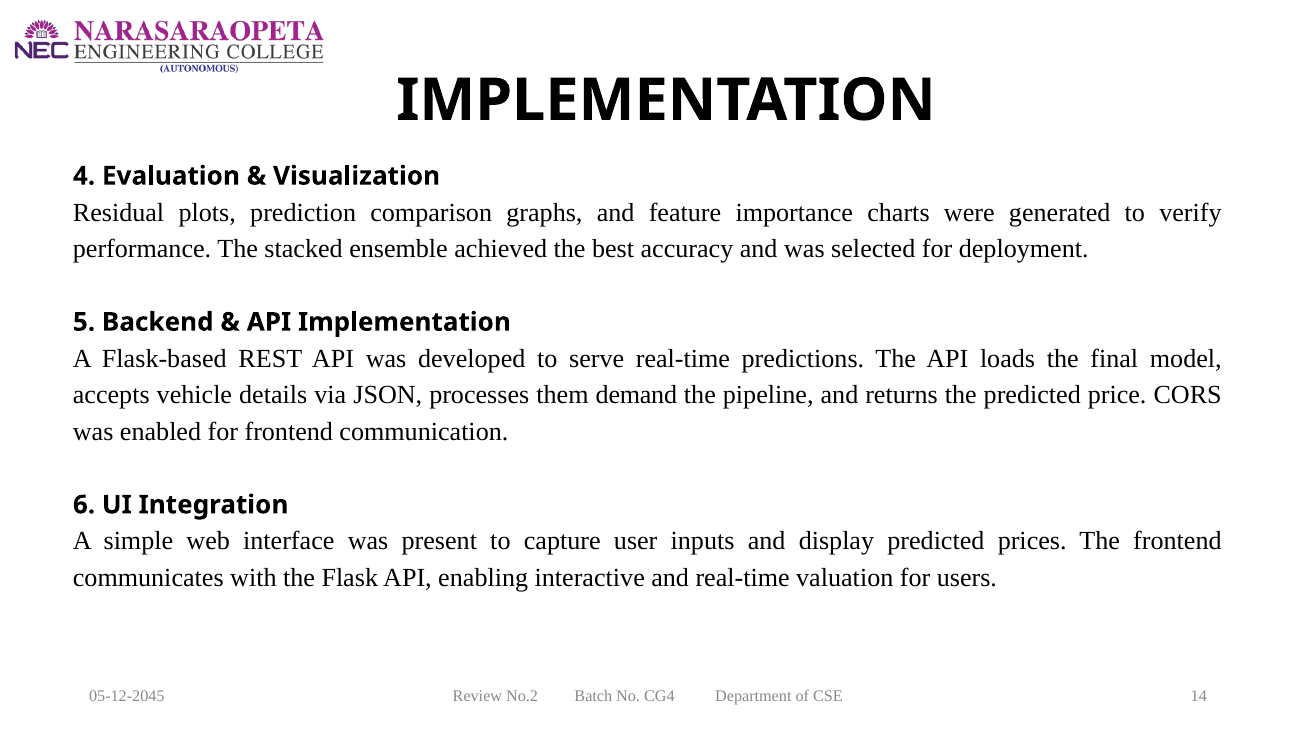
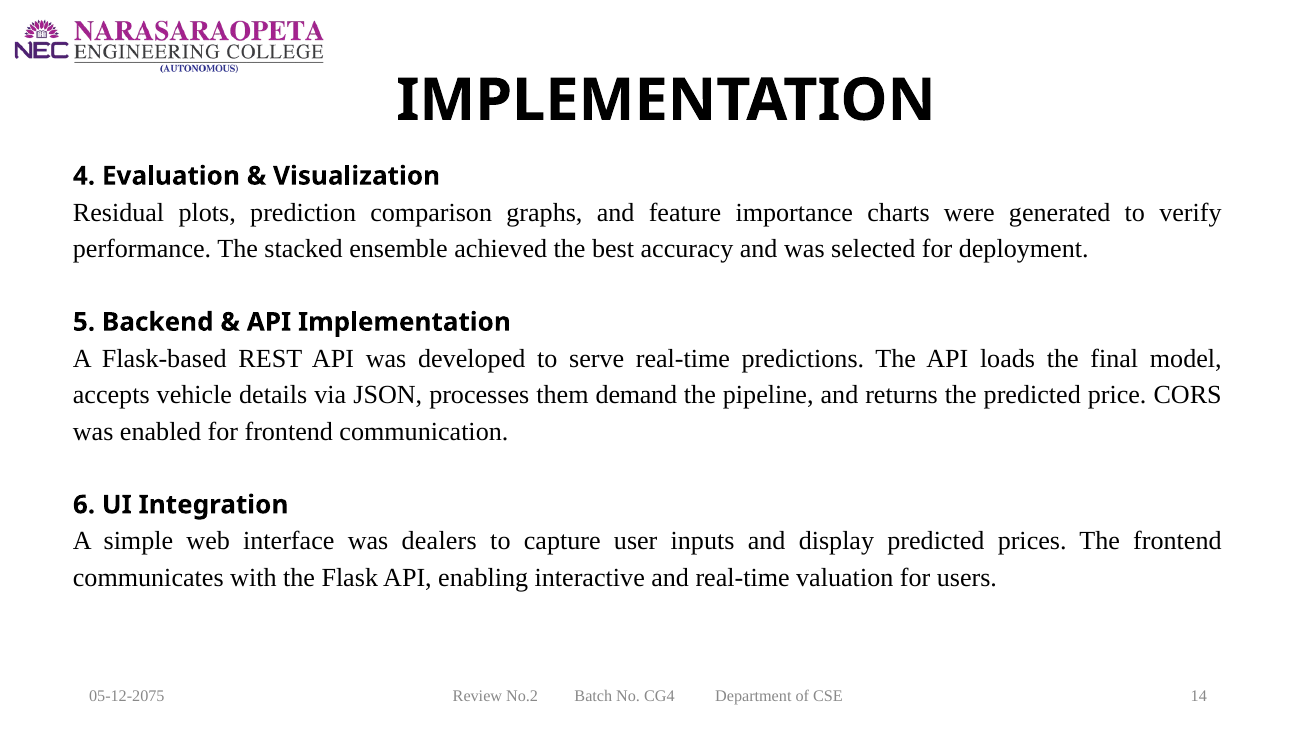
present: present -> dealers
05-12-2045: 05-12-2045 -> 05-12-2075
